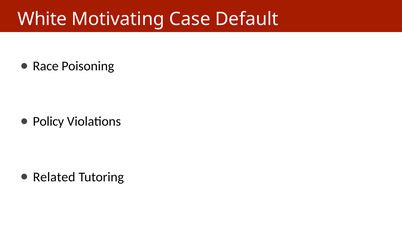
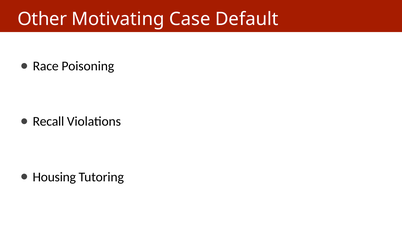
White: White -> Other
Policy: Policy -> Recall
Related: Related -> Housing
